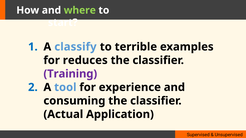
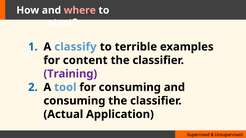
where colour: light green -> pink
reduces: reduces -> content
for experience: experience -> consuming
